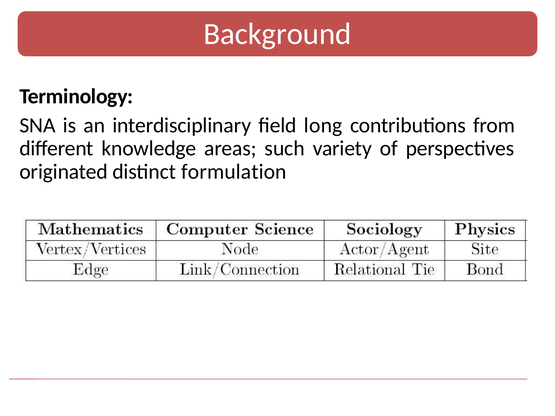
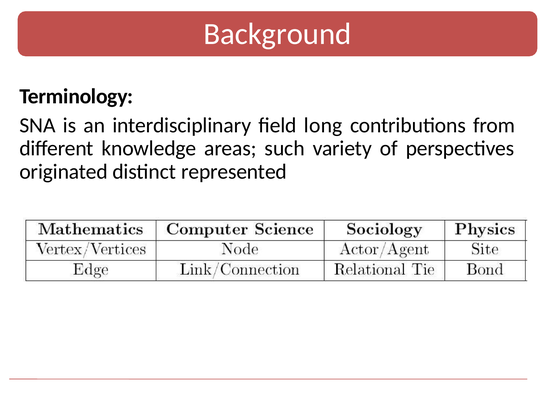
formulation: formulation -> represented
